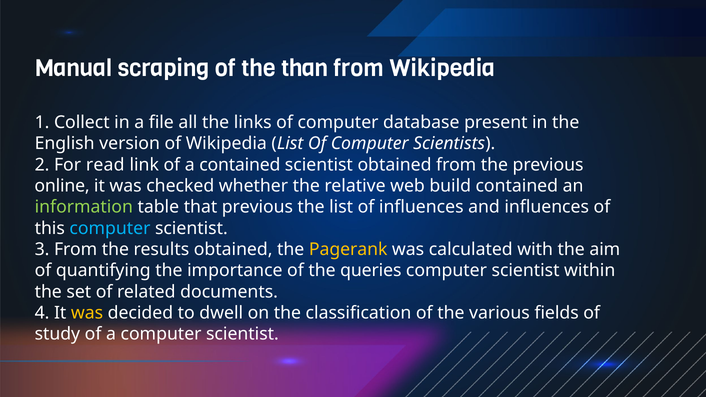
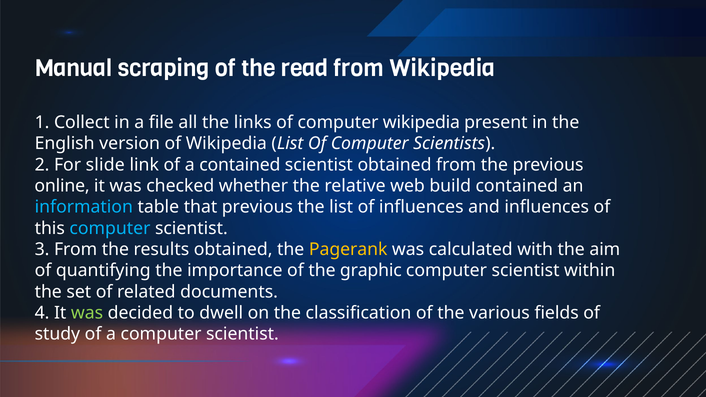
than: than -> read
computer database: database -> wikipedia
read: read -> slide
information colour: light green -> light blue
queries: queries -> graphic
was at (87, 313) colour: yellow -> light green
